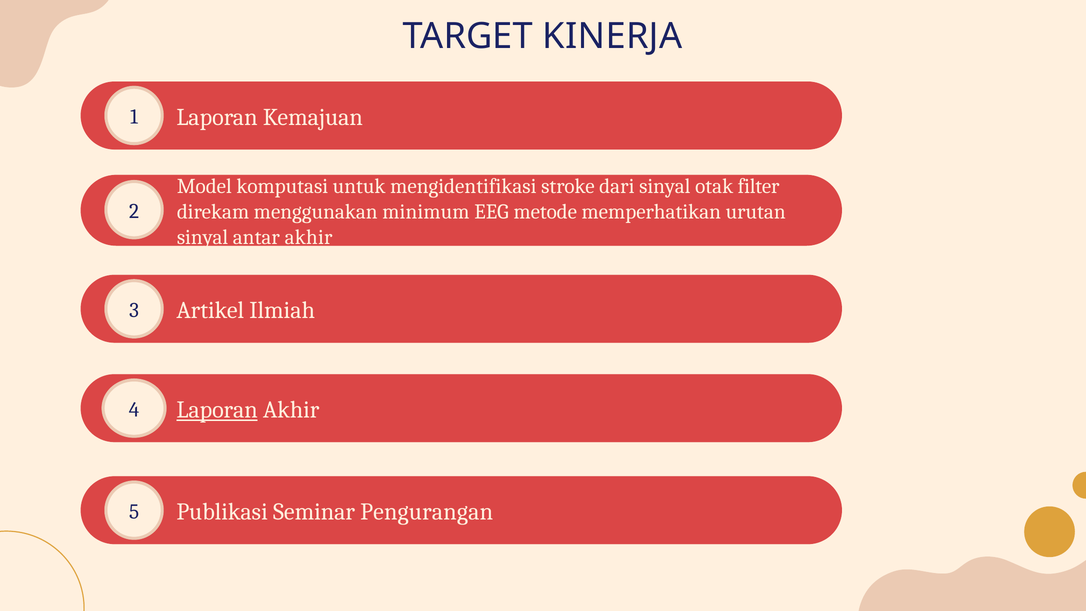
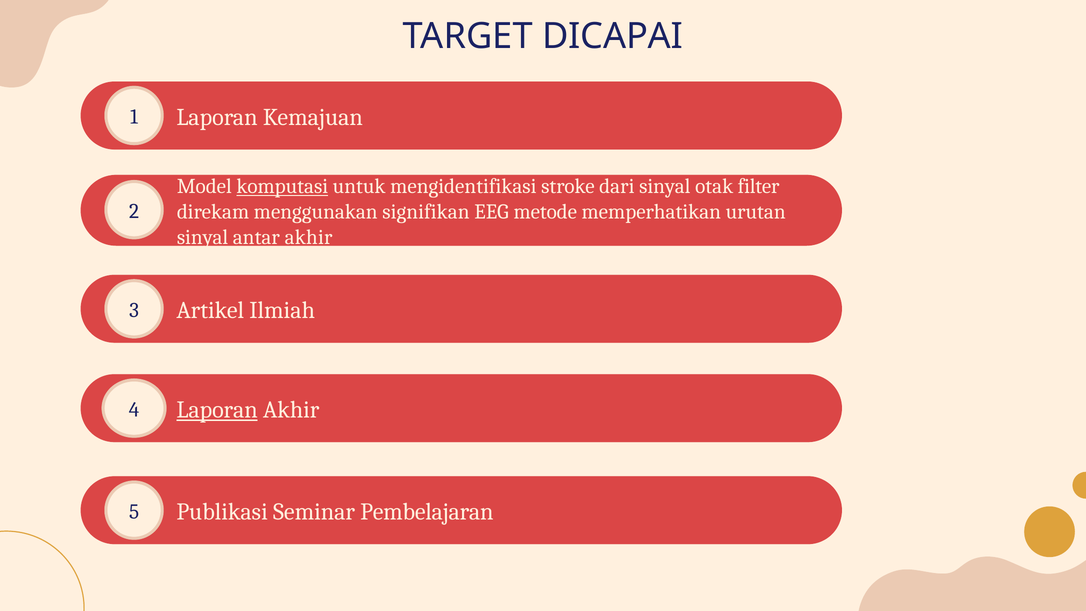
KINERJA: KINERJA -> DICAPAI
komputasi underline: none -> present
minimum: minimum -> signifikan
Pengurangan: Pengurangan -> Pembelajaran
